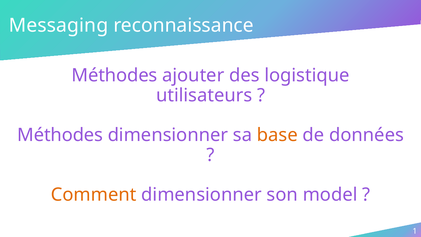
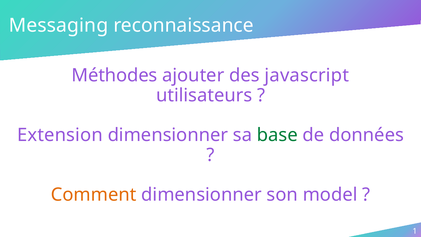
logistique: logistique -> javascript
Méthodes at (60, 135): Méthodes -> Extension
base colour: orange -> green
